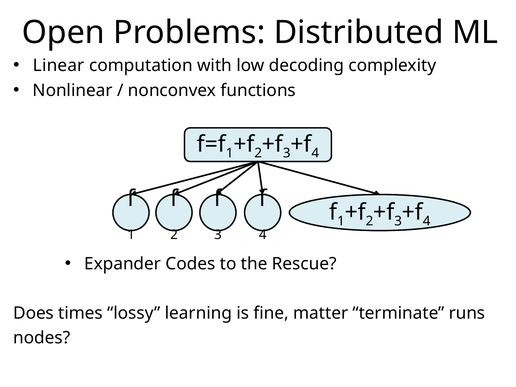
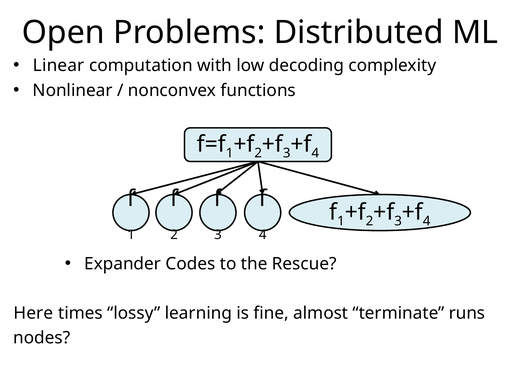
Does: Does -> Here
matter: matter -> almost
